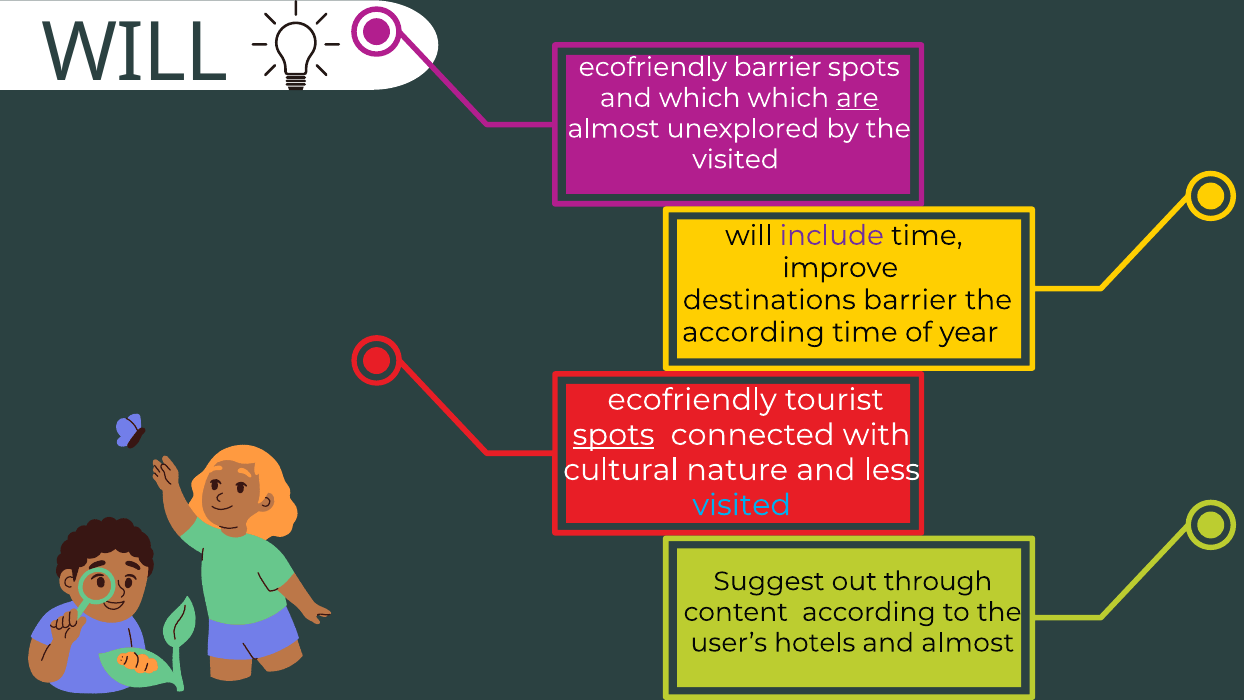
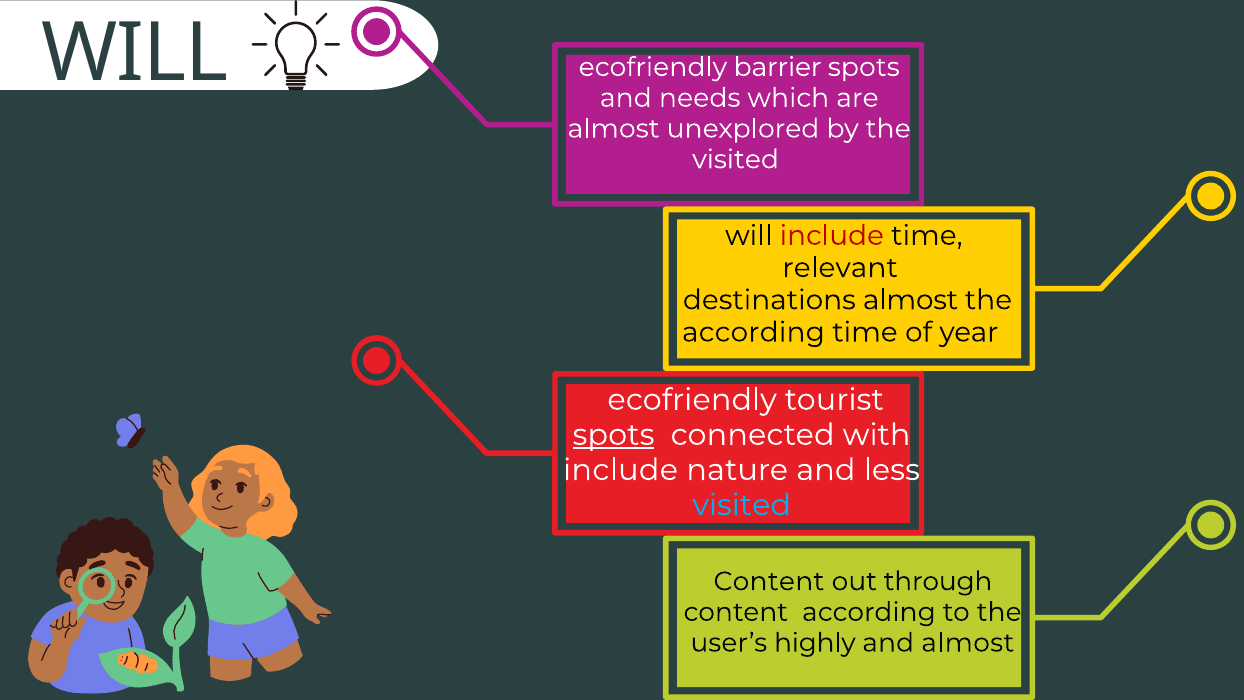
and which: which -> needs
are underline: present -> none
include at (832, 235) colour: purple -> red
improve: improve -> relevant
destinations barrier: barrier -> almost
cultural at (621, 470): cultural -> include
Suggest at (769, 581): Suggest -> Content
hotels: hotels -> highly
